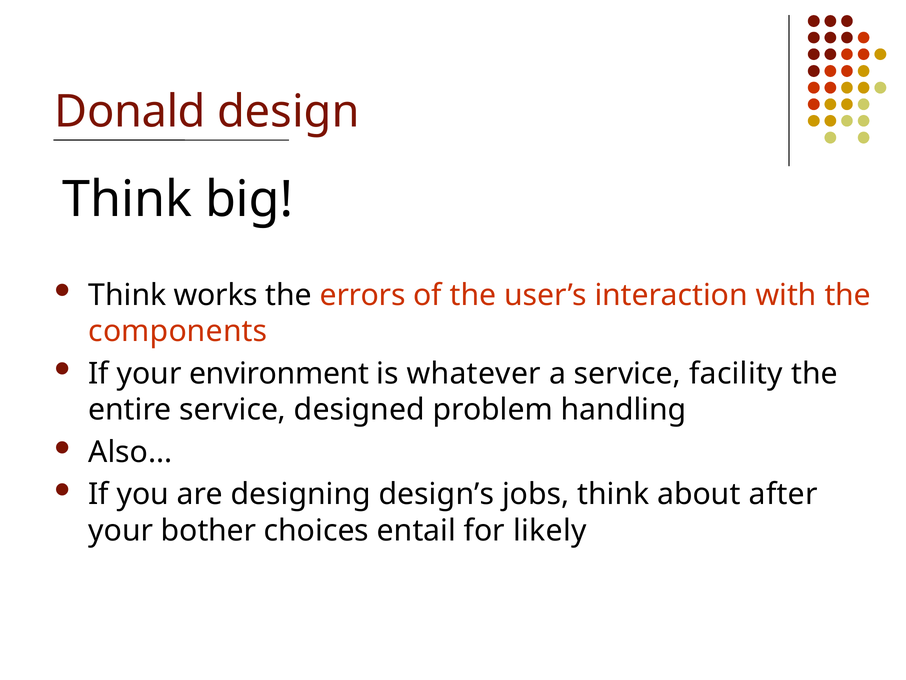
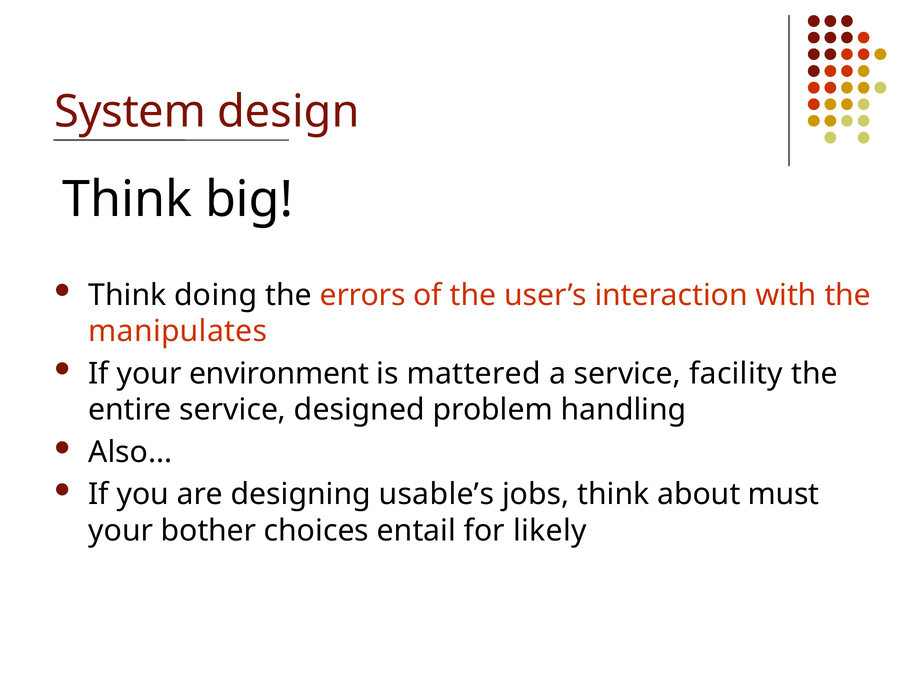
Donald: Donald -> System
works: works -> doing
components: components -> manipulates
whatever: whatever -> mattered
design’s: design’s -> usable’s
after: after -> must
